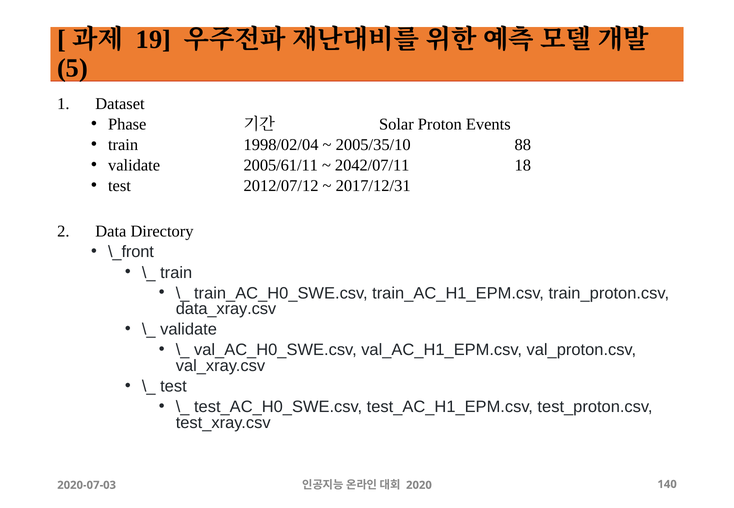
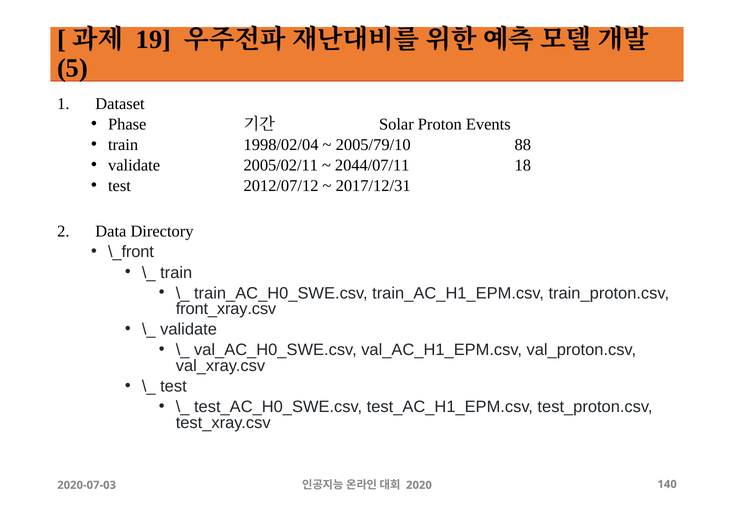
2005/35/10: 2005/35/10 -> 2005/79/10
2005/61/11: 2005/61/11 -> 2005/02/11
2042/07/11: 2042/07/11 -> 2044/07/11
data_xray.csv: data_xray.csv -> front_xray.csv
